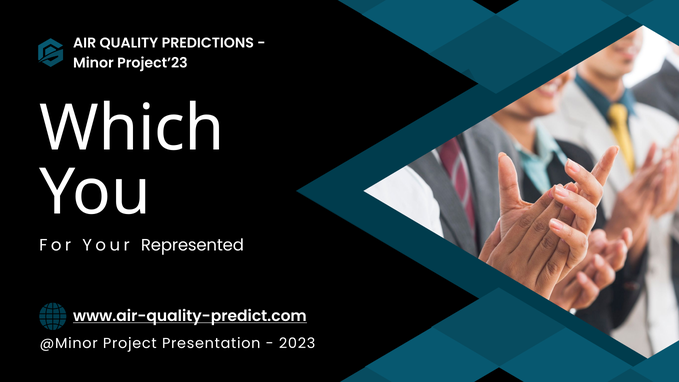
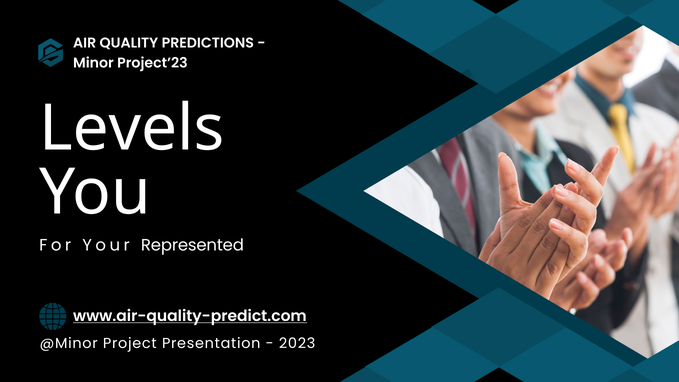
Which: Which -> Levels
